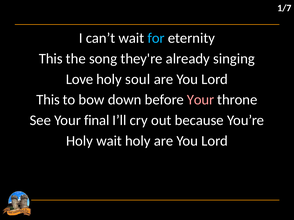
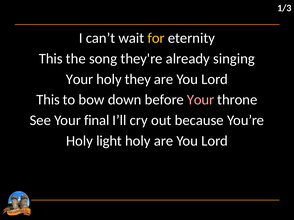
1/7: 1/7 -> 1/3
for colour: light blue -> yellow
Love at (80, 79): Love -> Your
soul: soul -> they
Holy wait: wait -> light
